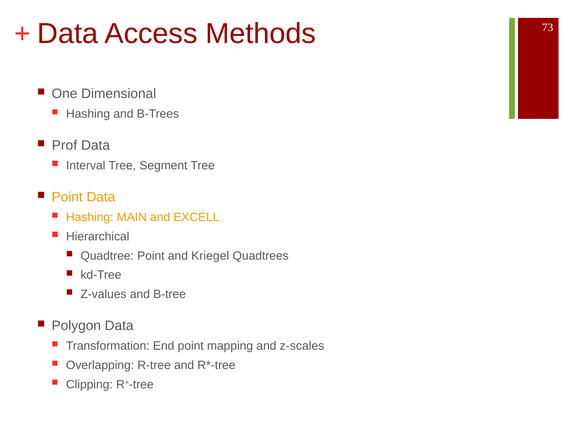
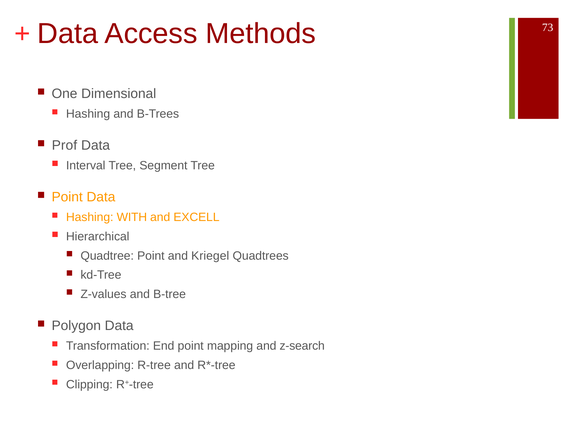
MAIN: MAIN -> WITH
z-scales: z-scales -> z-search
